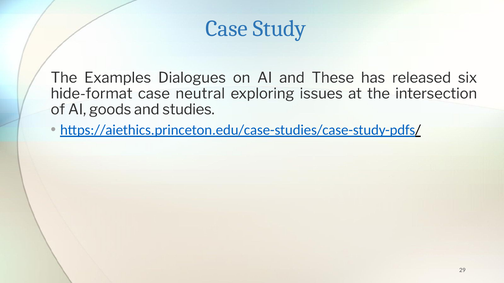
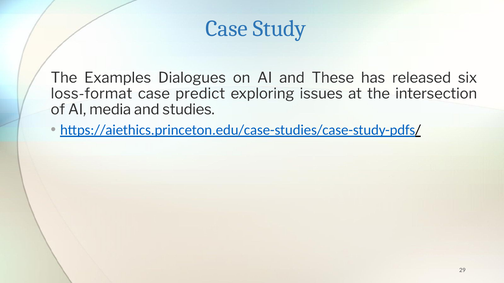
hide-format: hide-format -> loss-format
neutral: neutral -> predict
goods: goods -> media
